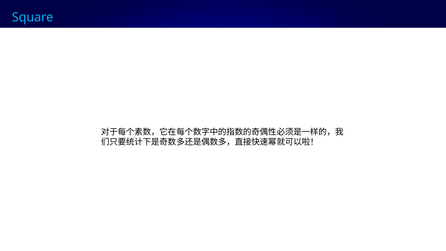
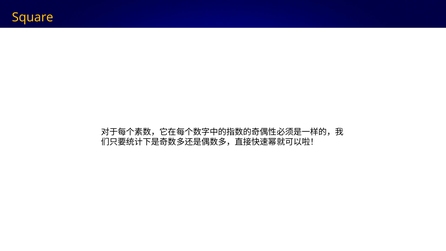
Square colour: light blue -> yellow
